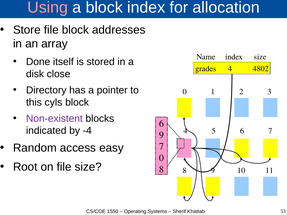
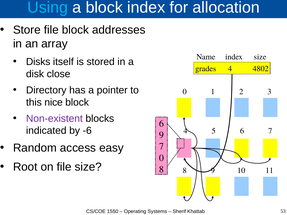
Using colour: pink -> light blue
Done: Done -> Disks
cyls: cyls -> nice
-4: -4 -> -6
